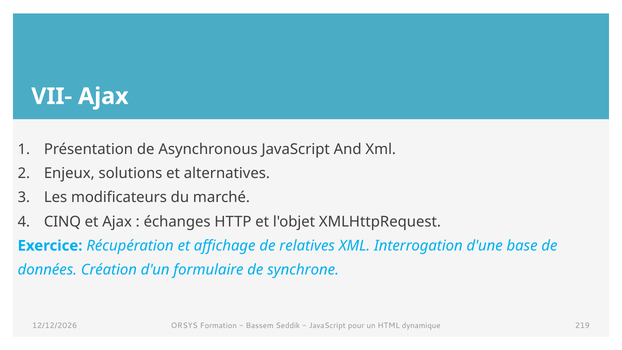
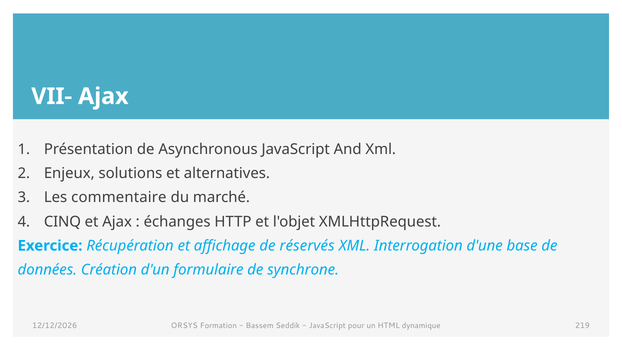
modificateurs: modificateurs -> commentaire
relatives: relatives -> réservés
